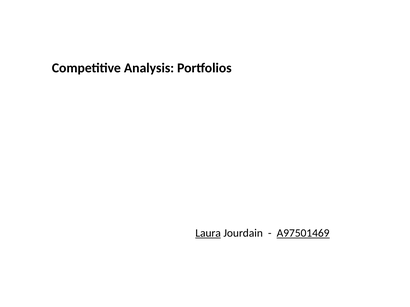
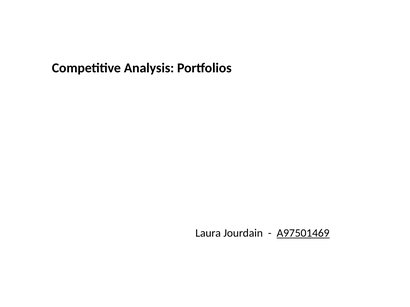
Laura underline: present -> none
